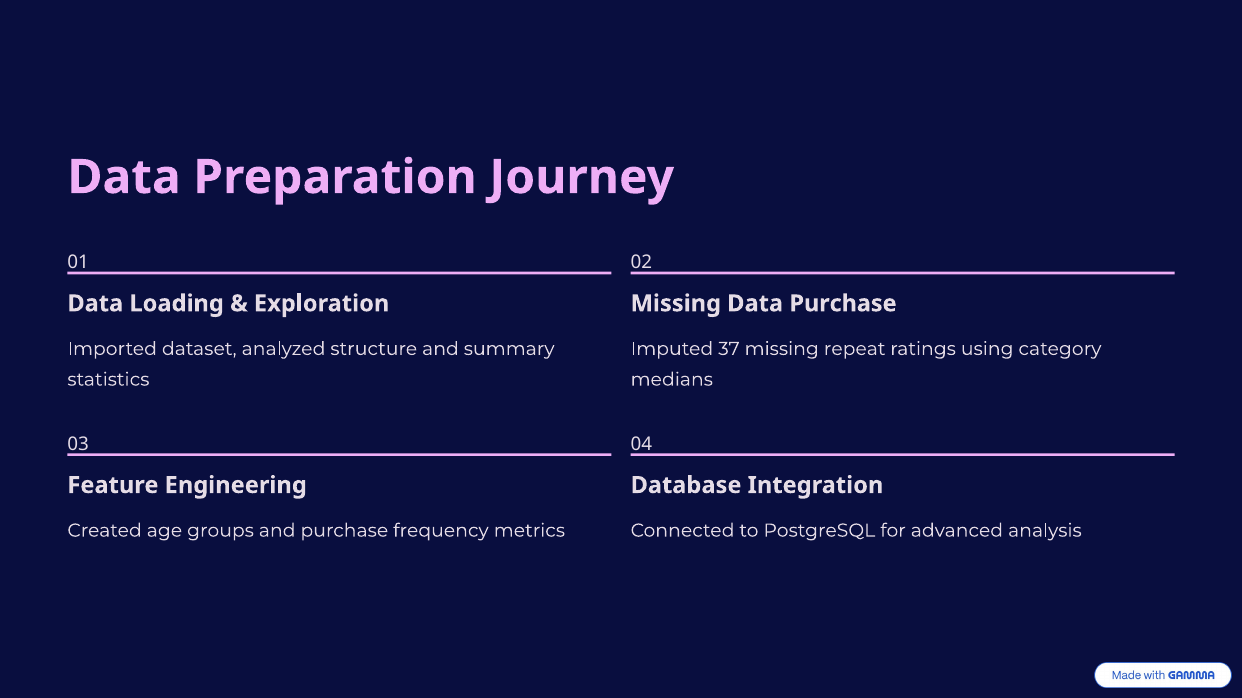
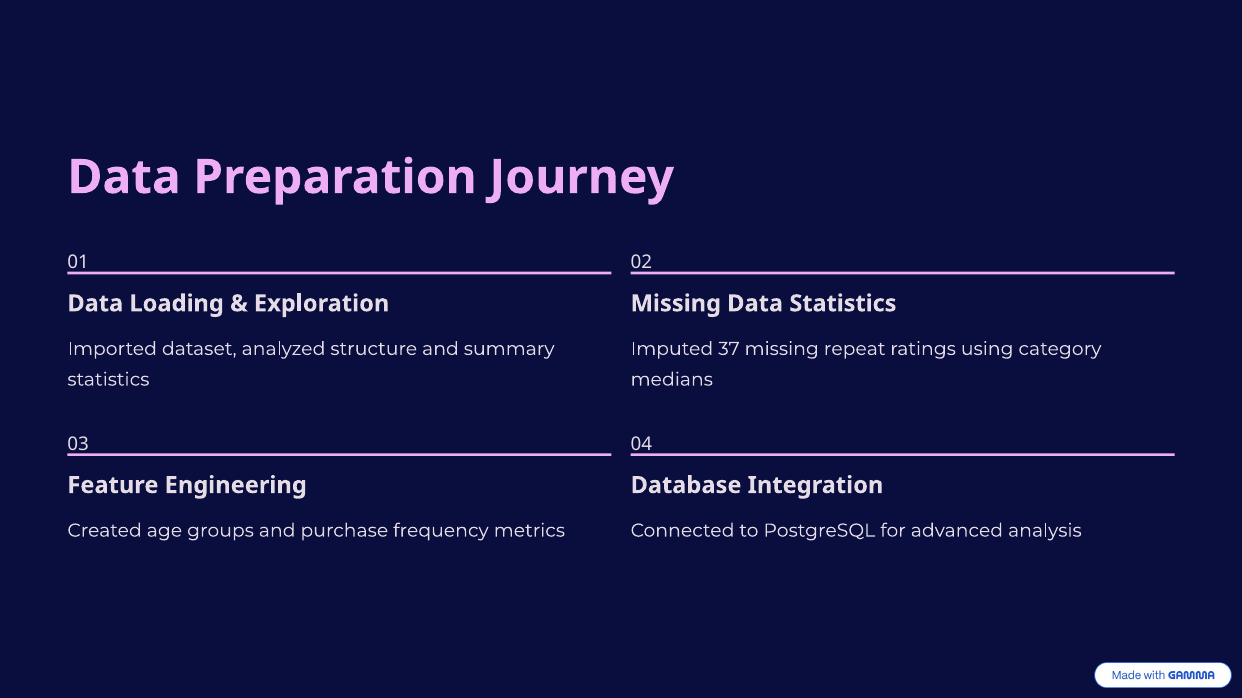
Data Purchase: Purchase -> Statistics
